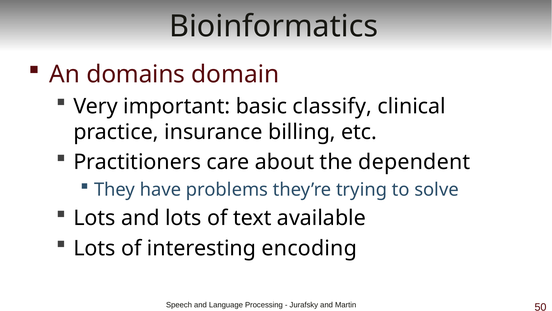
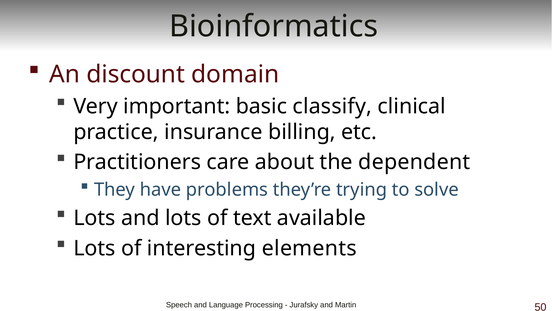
domains: domains -> discount
encoding: encoding -> elements
